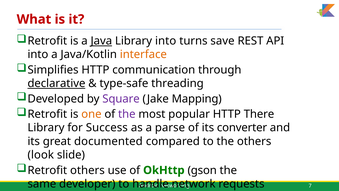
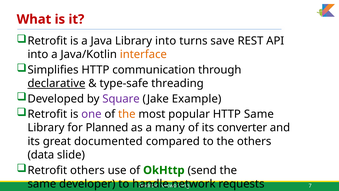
Java underline: present -> none
Mapping: Mapping -> Example
one colour: orange -> purple
the at (127, 114) colour: purple -> orange
HTTP There: There -> Same
Success: Success -> Planned
parse: parse -> many
look: look -> data
gson: gson -> send
